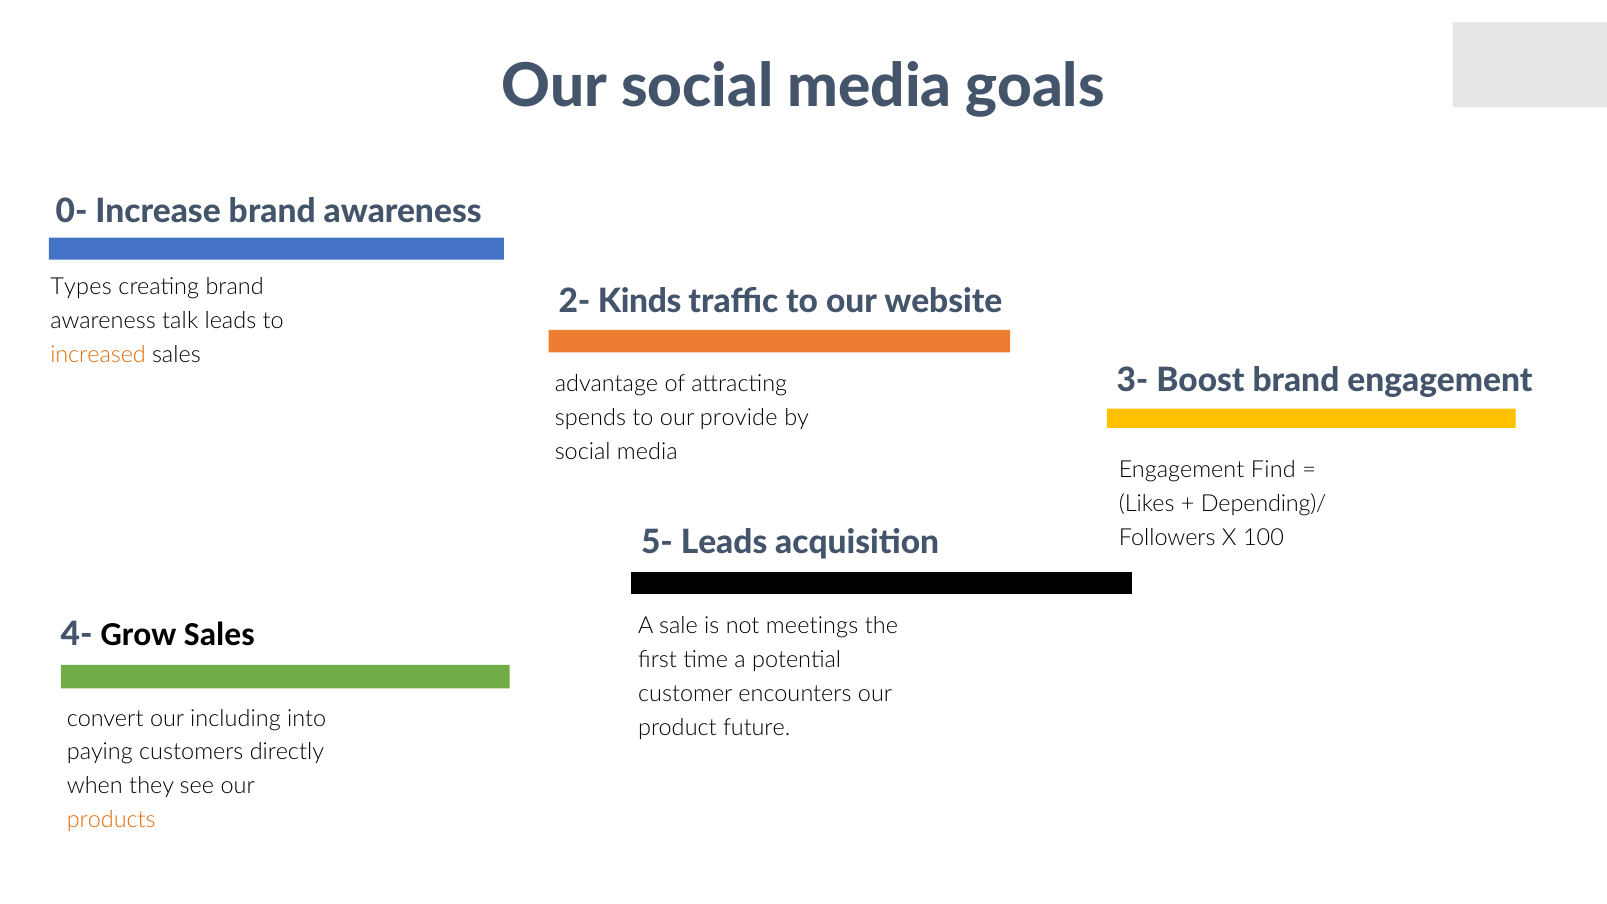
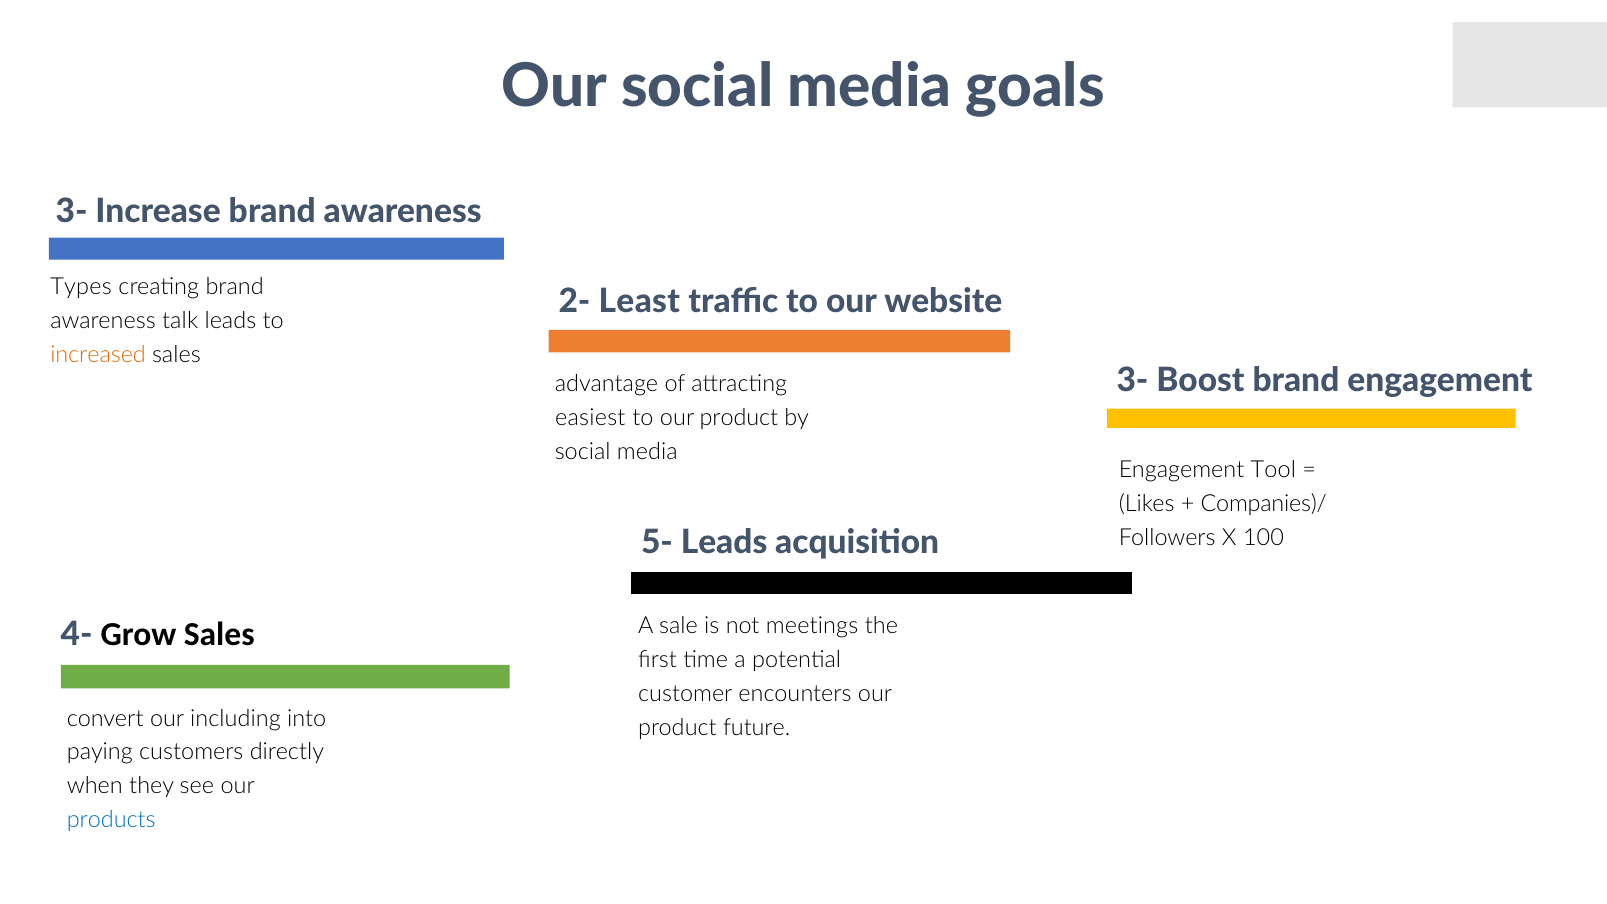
0- at (72, 211): 0- -> 3-
Kinds: Kinds -> Least
spends: spends -> easiest
to our provide: provide -> product
Find: Find -> Tool
Depending)/: Depending)/ -> Companies)/
products colour: orange -> blue
